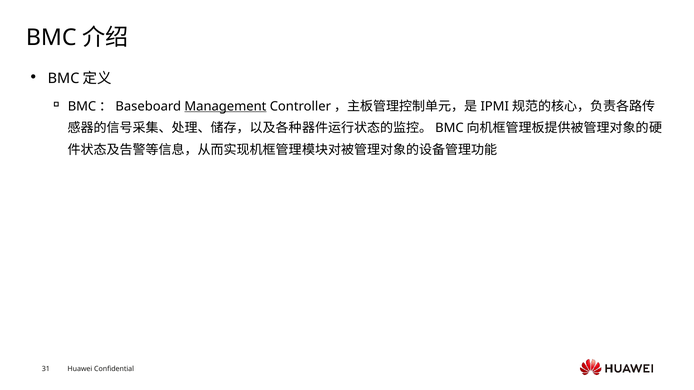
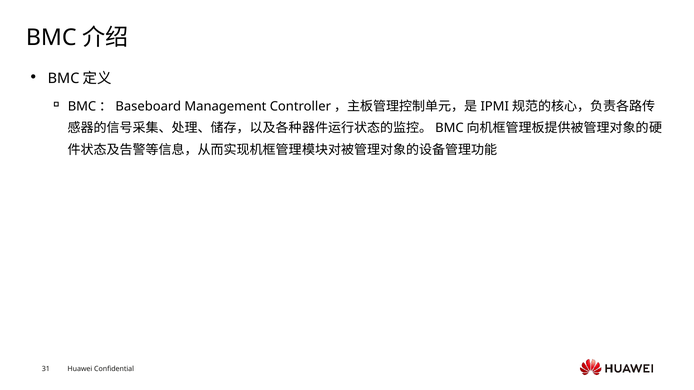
Management underline: present -> none
